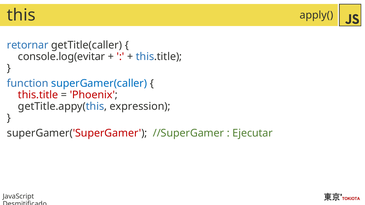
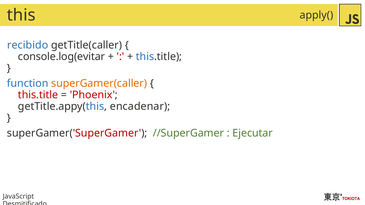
retornar: retornar -> recibido
superGamer(caller colour: blue -> orange
expression: expression -> encadenar
